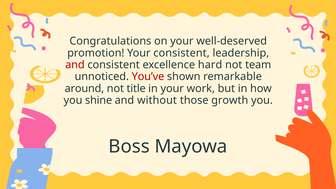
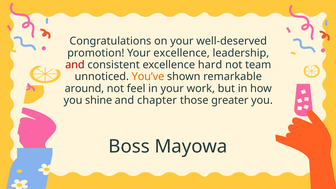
Your consistent: consistent -> excellence
You’ve colour: red -> orange
title: title -> feel
without: without -> chapter
growth: growth -> greater
